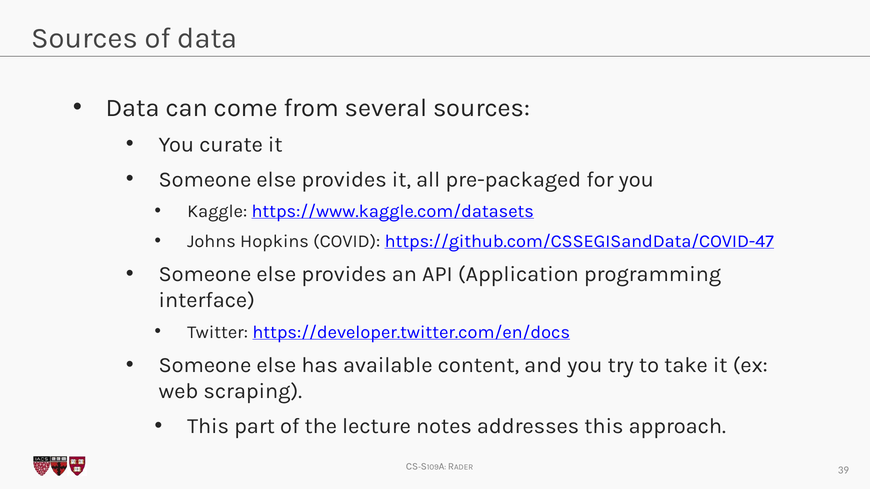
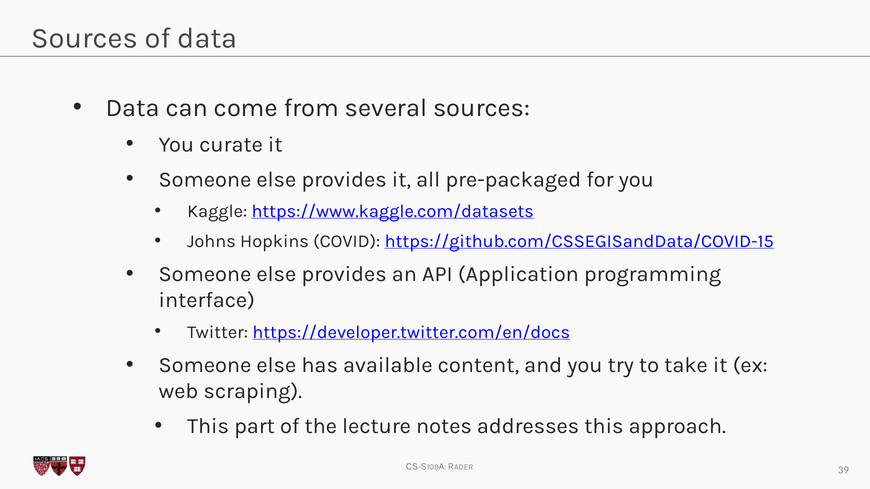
https://github.com/CSSEGISandData/COVID-47: https://github.com/CSSEGISandData/COVID-47 -> https://github.com/CSSEGISandData/COVID-15
